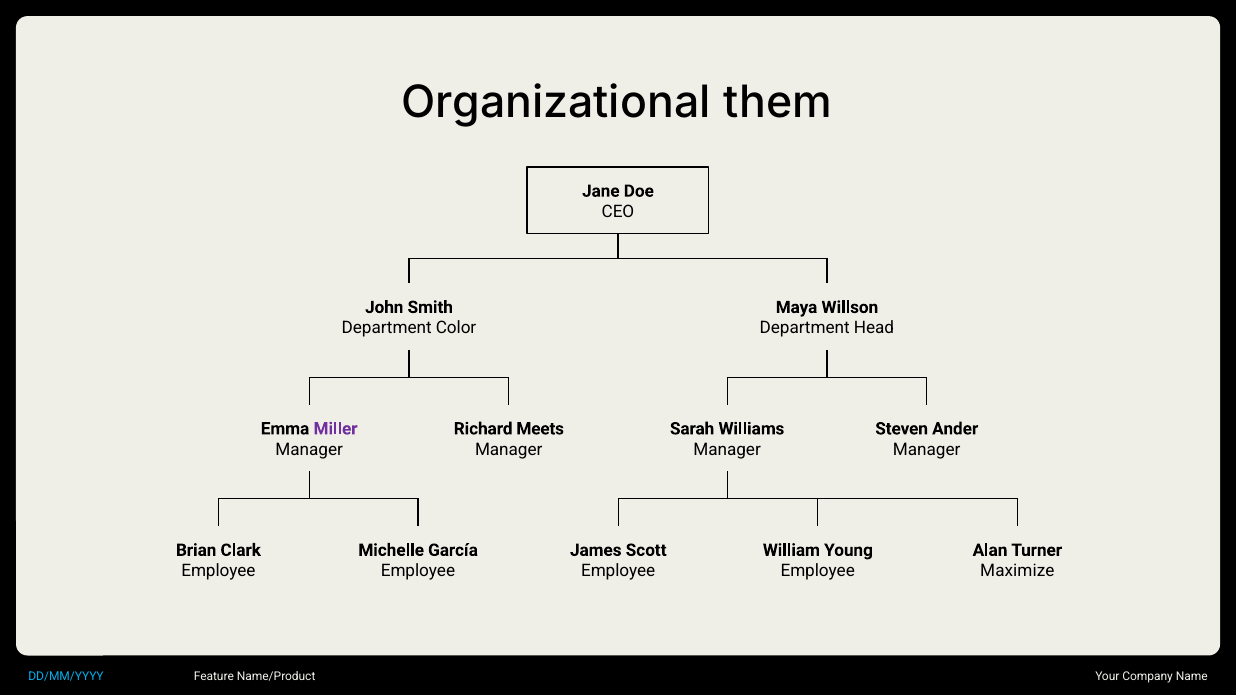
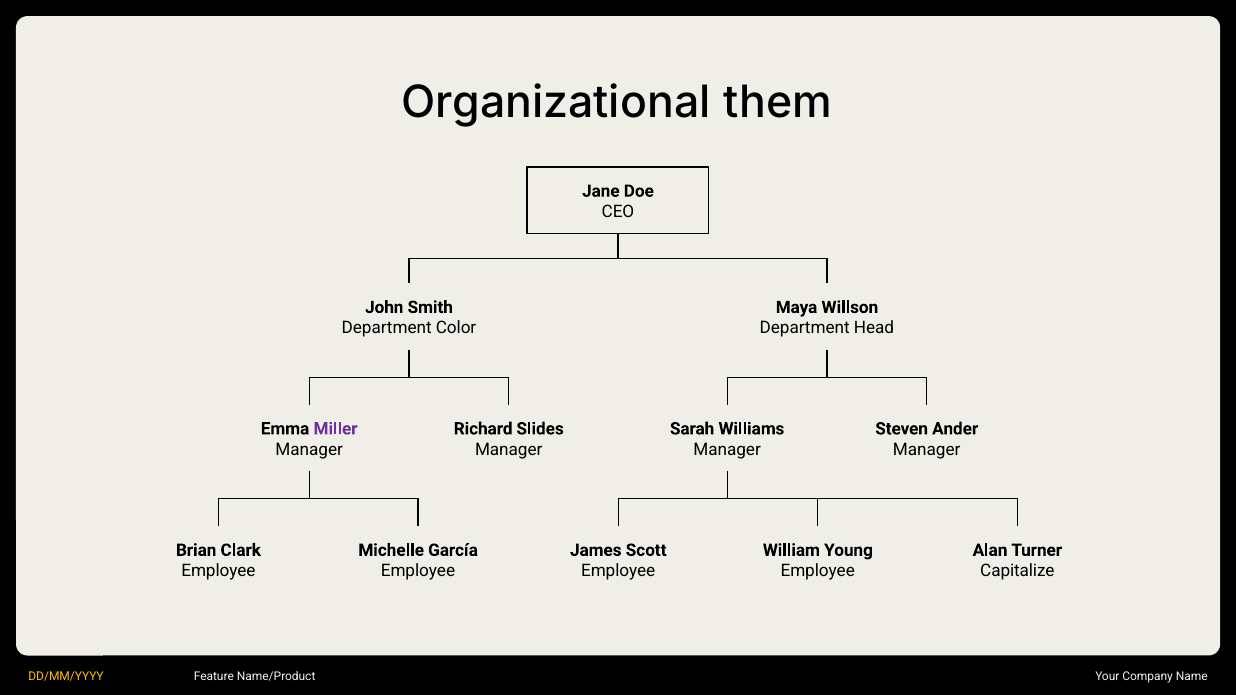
Meets: Meets -> Slides
Maximize: Maximize -> Capitalize
DD/MM/YYYY colour: light blue -> yellow
